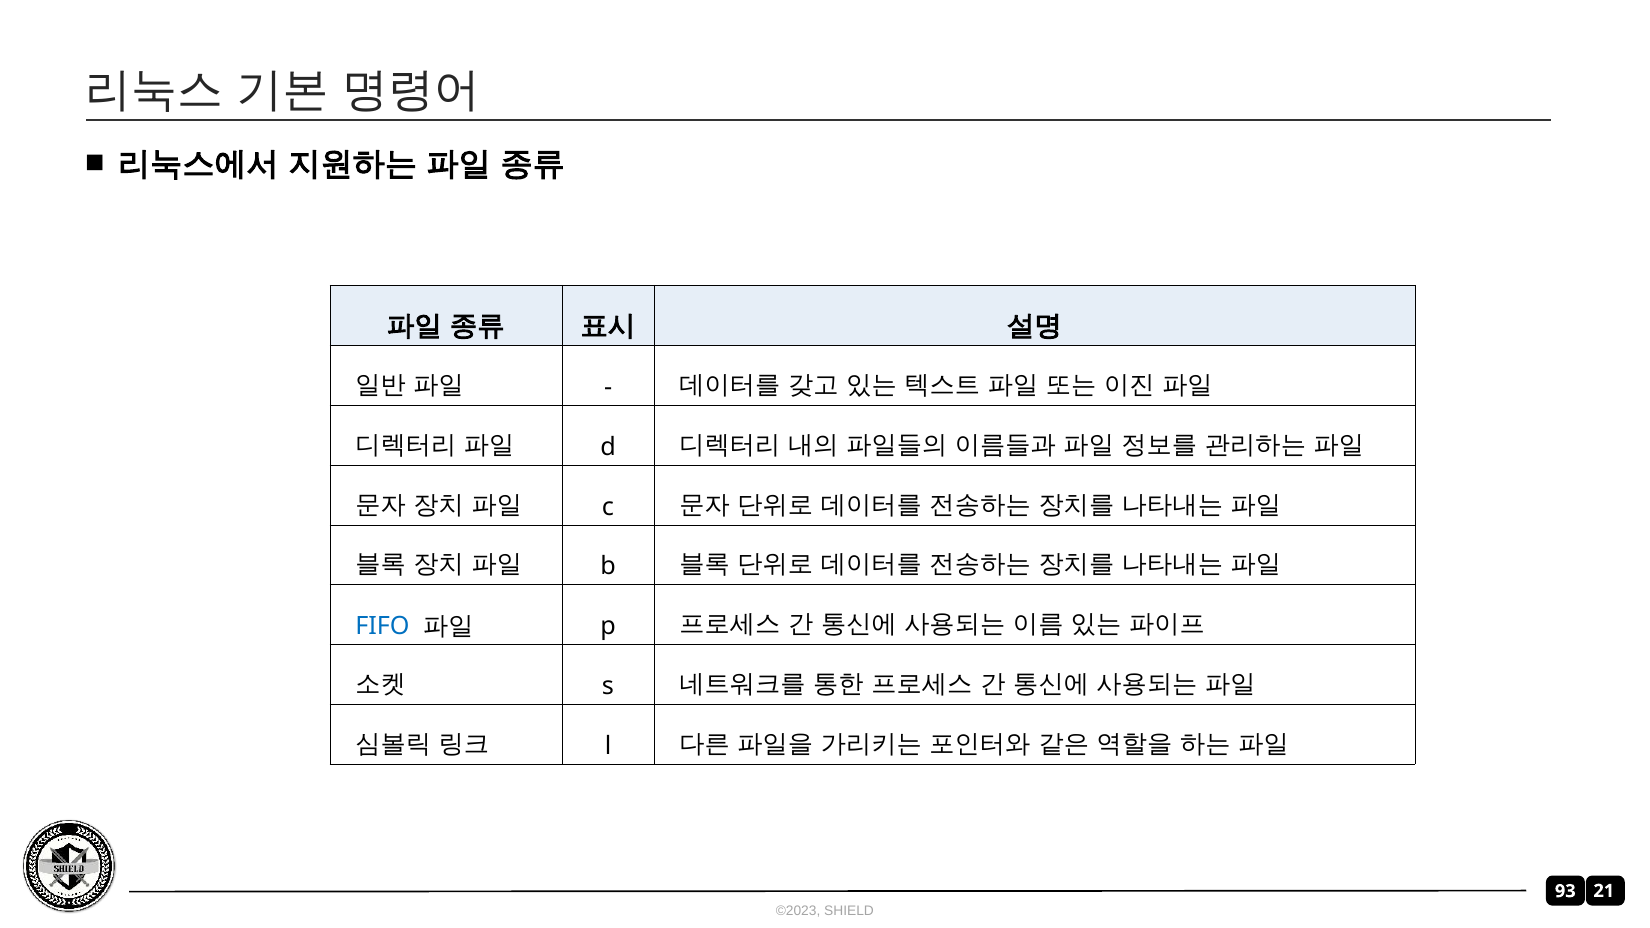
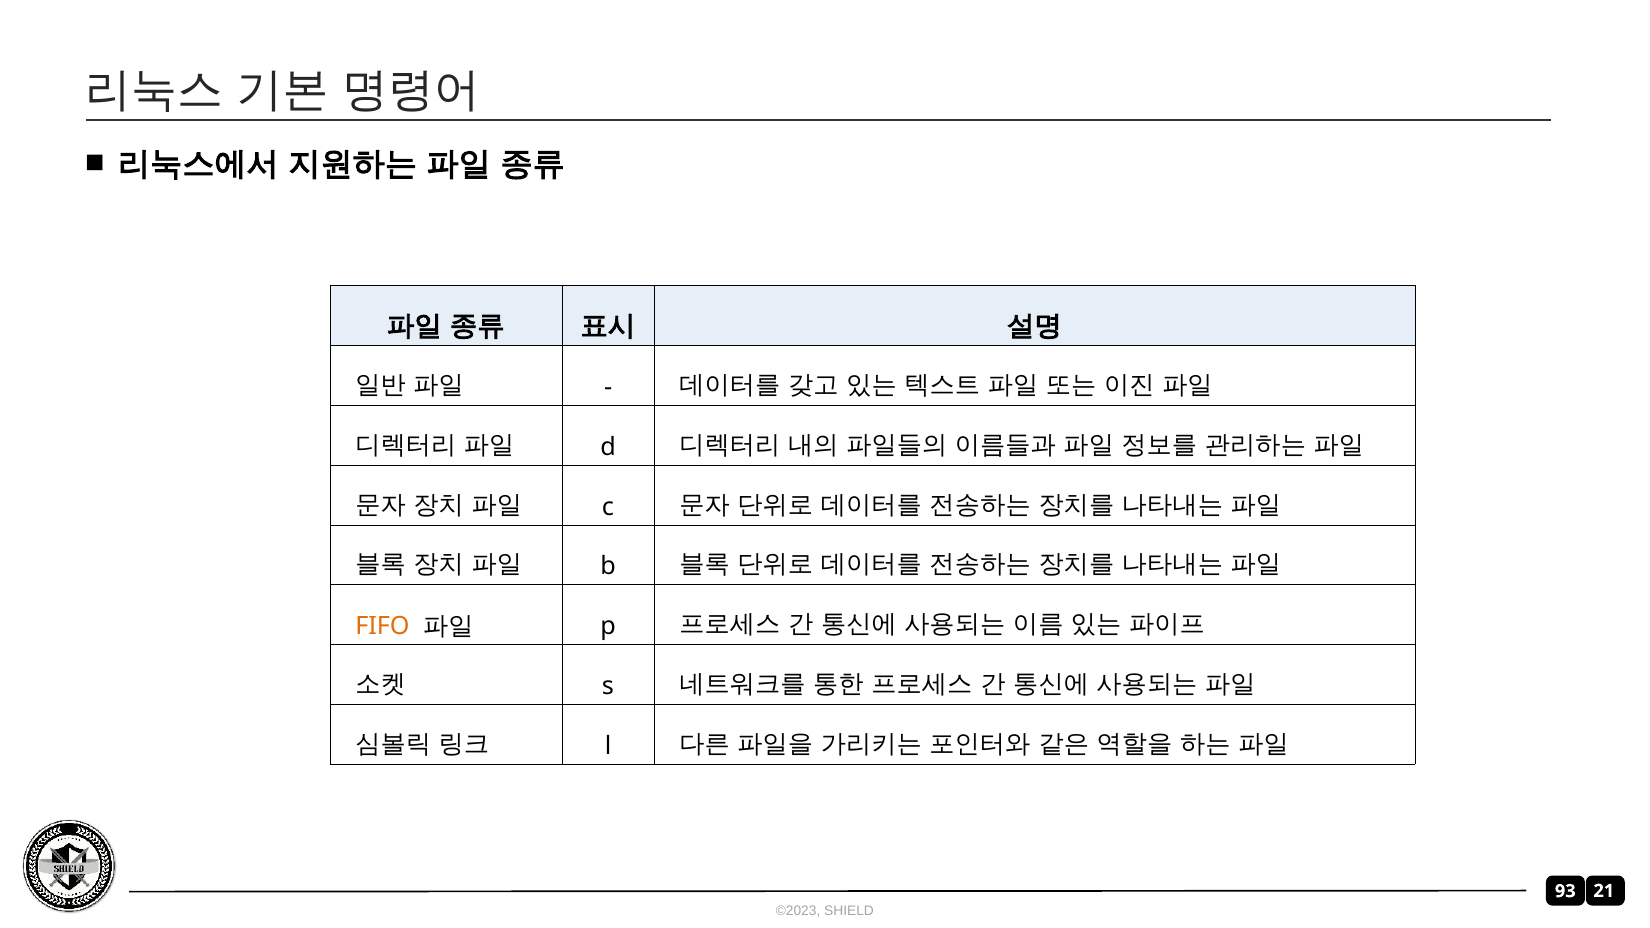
FIFO colour: blue -> orange
